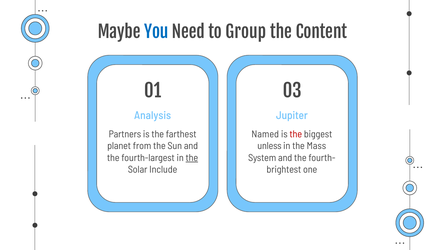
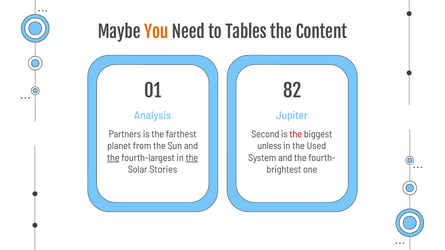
You colour: blue -> orange
Group: Group -> Tables
03: 03 -> 82
Named: Named -> Second
Mass: Mass -> Used
the at (113, 158) underline: none -> present
Include: Include -> Stories
